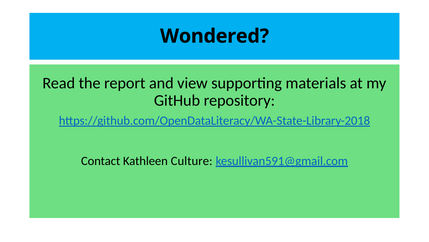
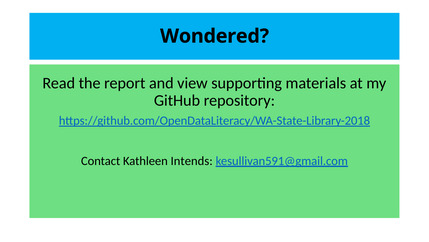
Culture: Culture -> Intends
